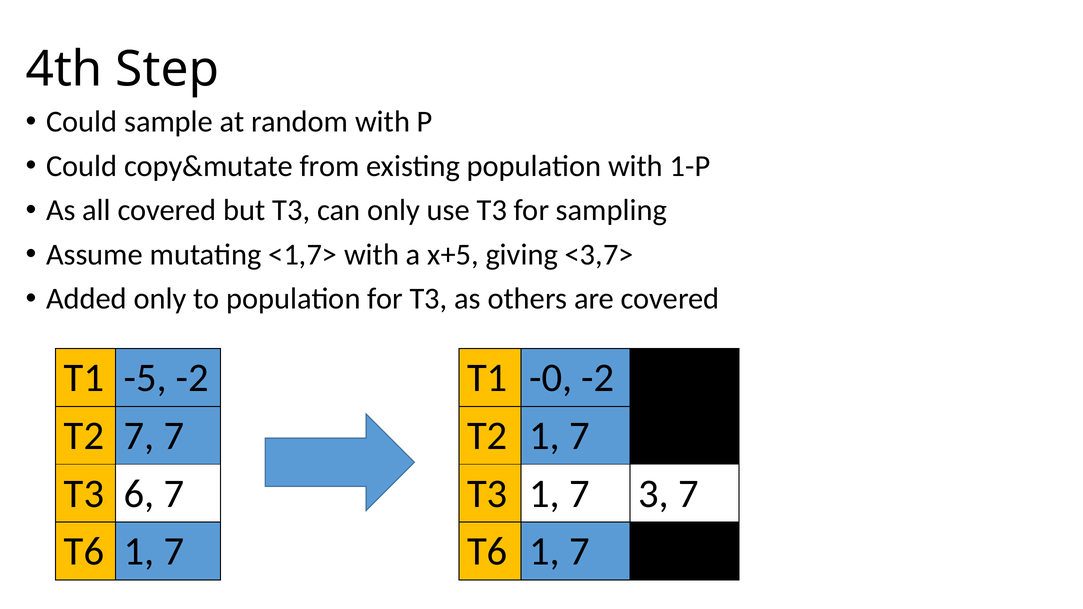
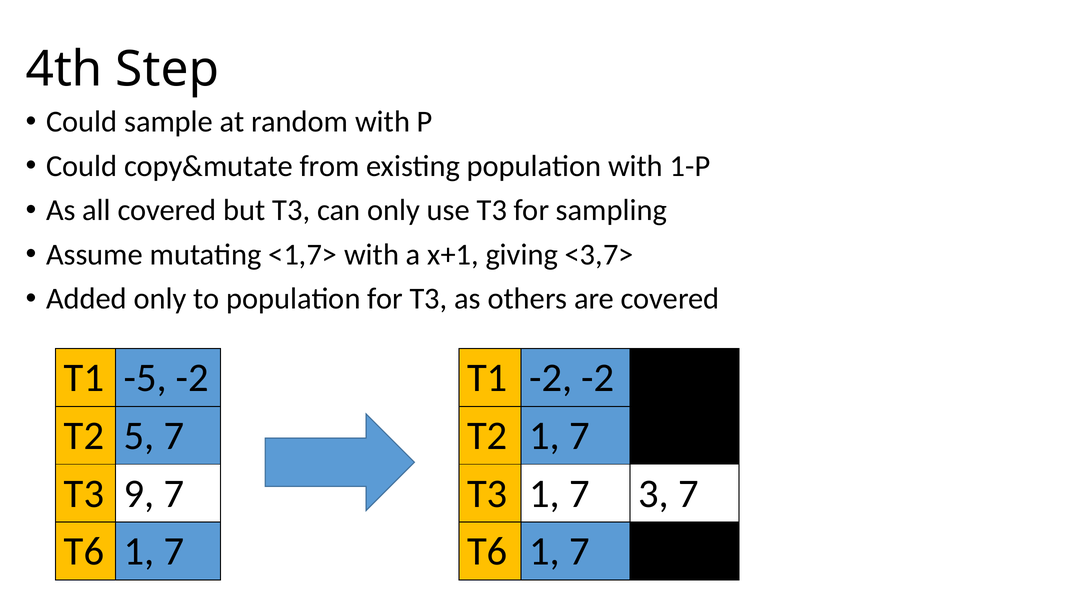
x+5: x+5 -> x+1
T1 -0: -0 -> -2
T2 7: 7 -> 5
6: 6 -> 9
